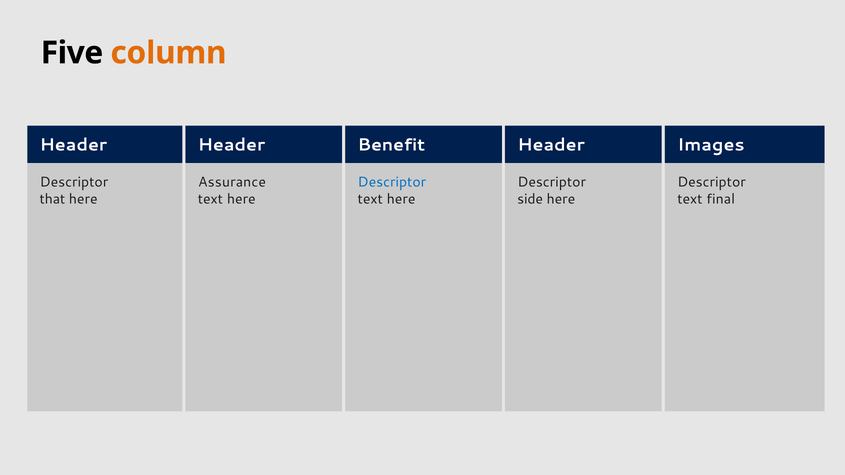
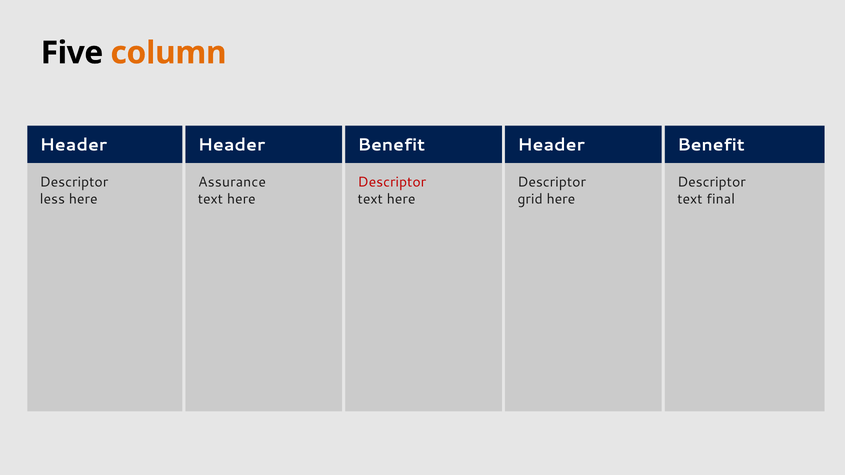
Images at (711, 145): Images -> Benefit
Descriptor at (392, 182) colour: blue -> red
that: that -> less
side: side -> grid
